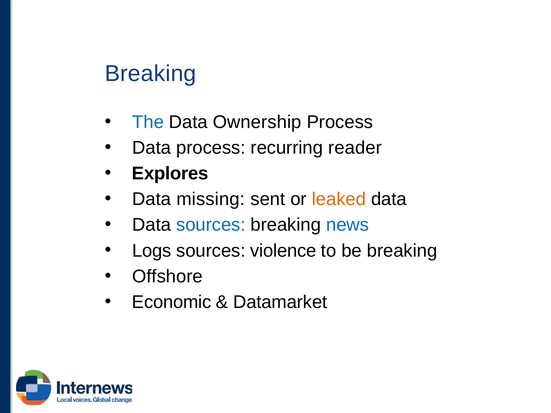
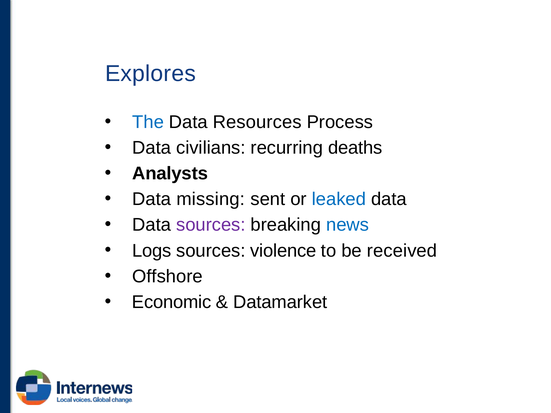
Breaking at (151, 74): Breaking -> Explores
Ownership: Ownership -> Resources
Data process: process -> civilians
reader: reader -> deaths
Explores: Explores -> Analysts
leaked colour: orange -> blue
sources at (211, 225) colour: blue -> purple
be breaking: breaking -> received
